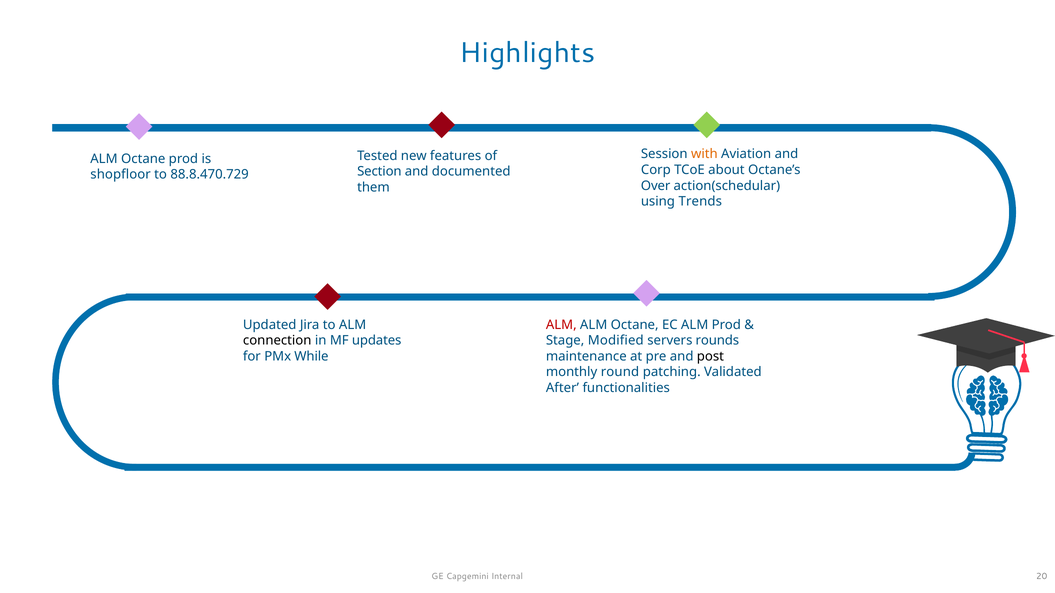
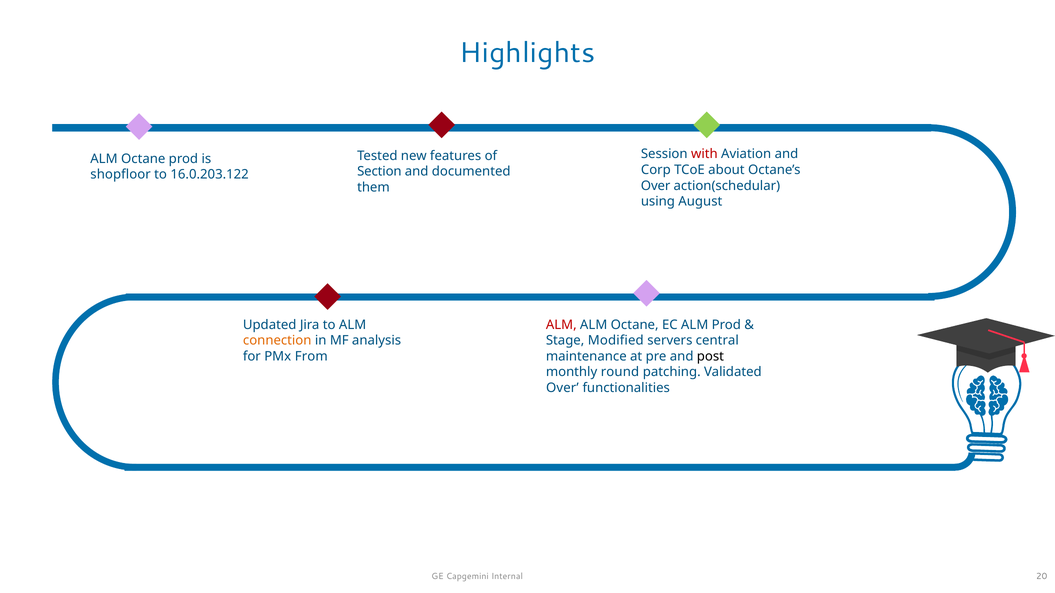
with colour: orange -> red
88.8.470.729: 88.8.470.729 -> 16.0.203.122
Trends: Trends -> August
connection colour: black -> orange
updates: updates -> analysis
rounds: rounds -> central
While: While -> From
After at (562, 388): After -> Over
